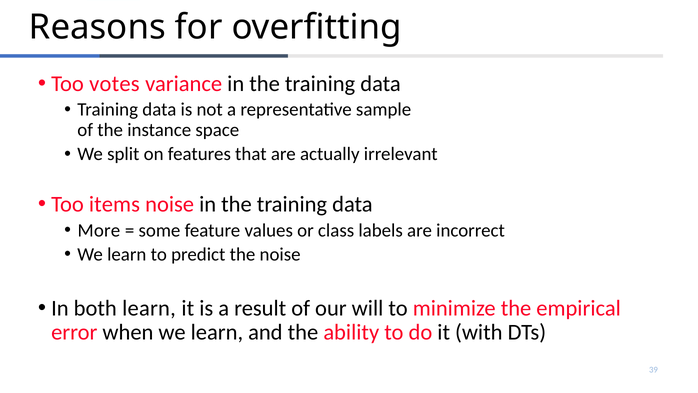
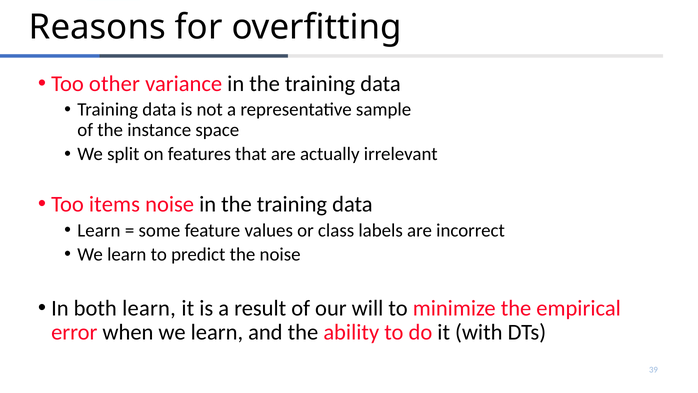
votes: votes -> other
More at (99, 230): More -> Learn
